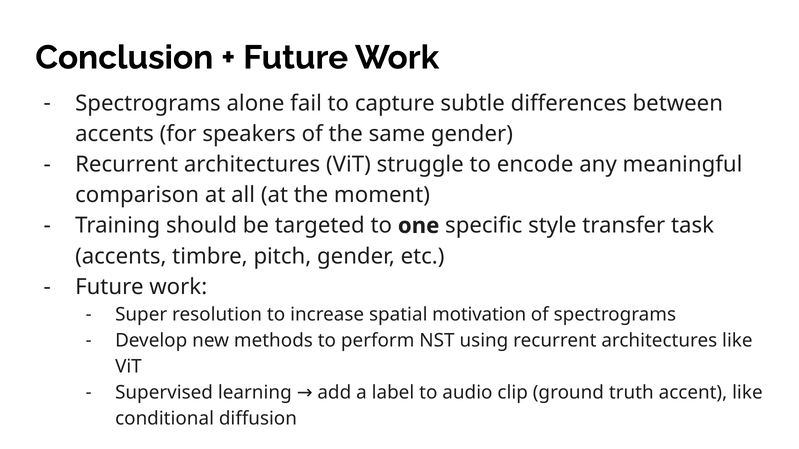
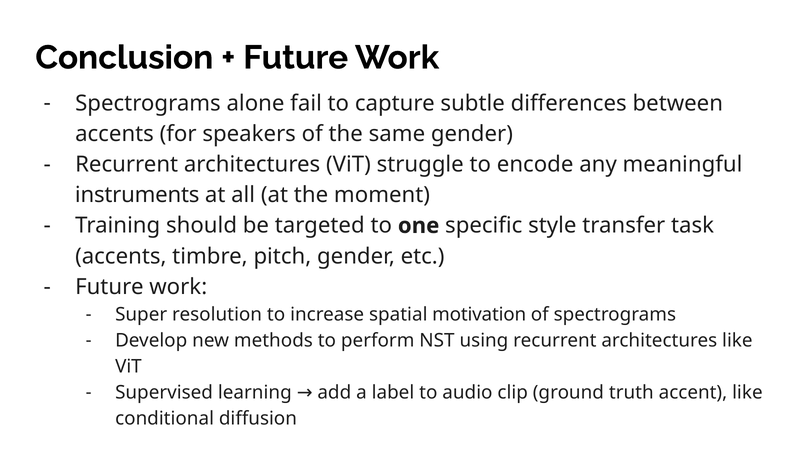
comparison: comparison -> instruments
